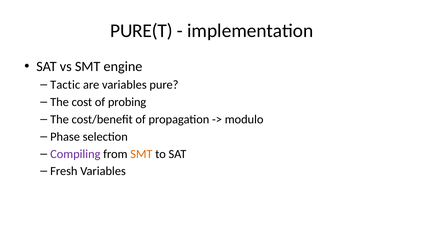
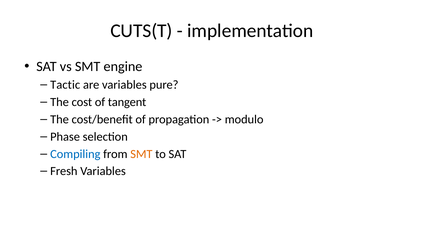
PURE(T: PURE(T -> CUTS(T
probing: probing -> tangent
Compiling colour: purple -> blue
